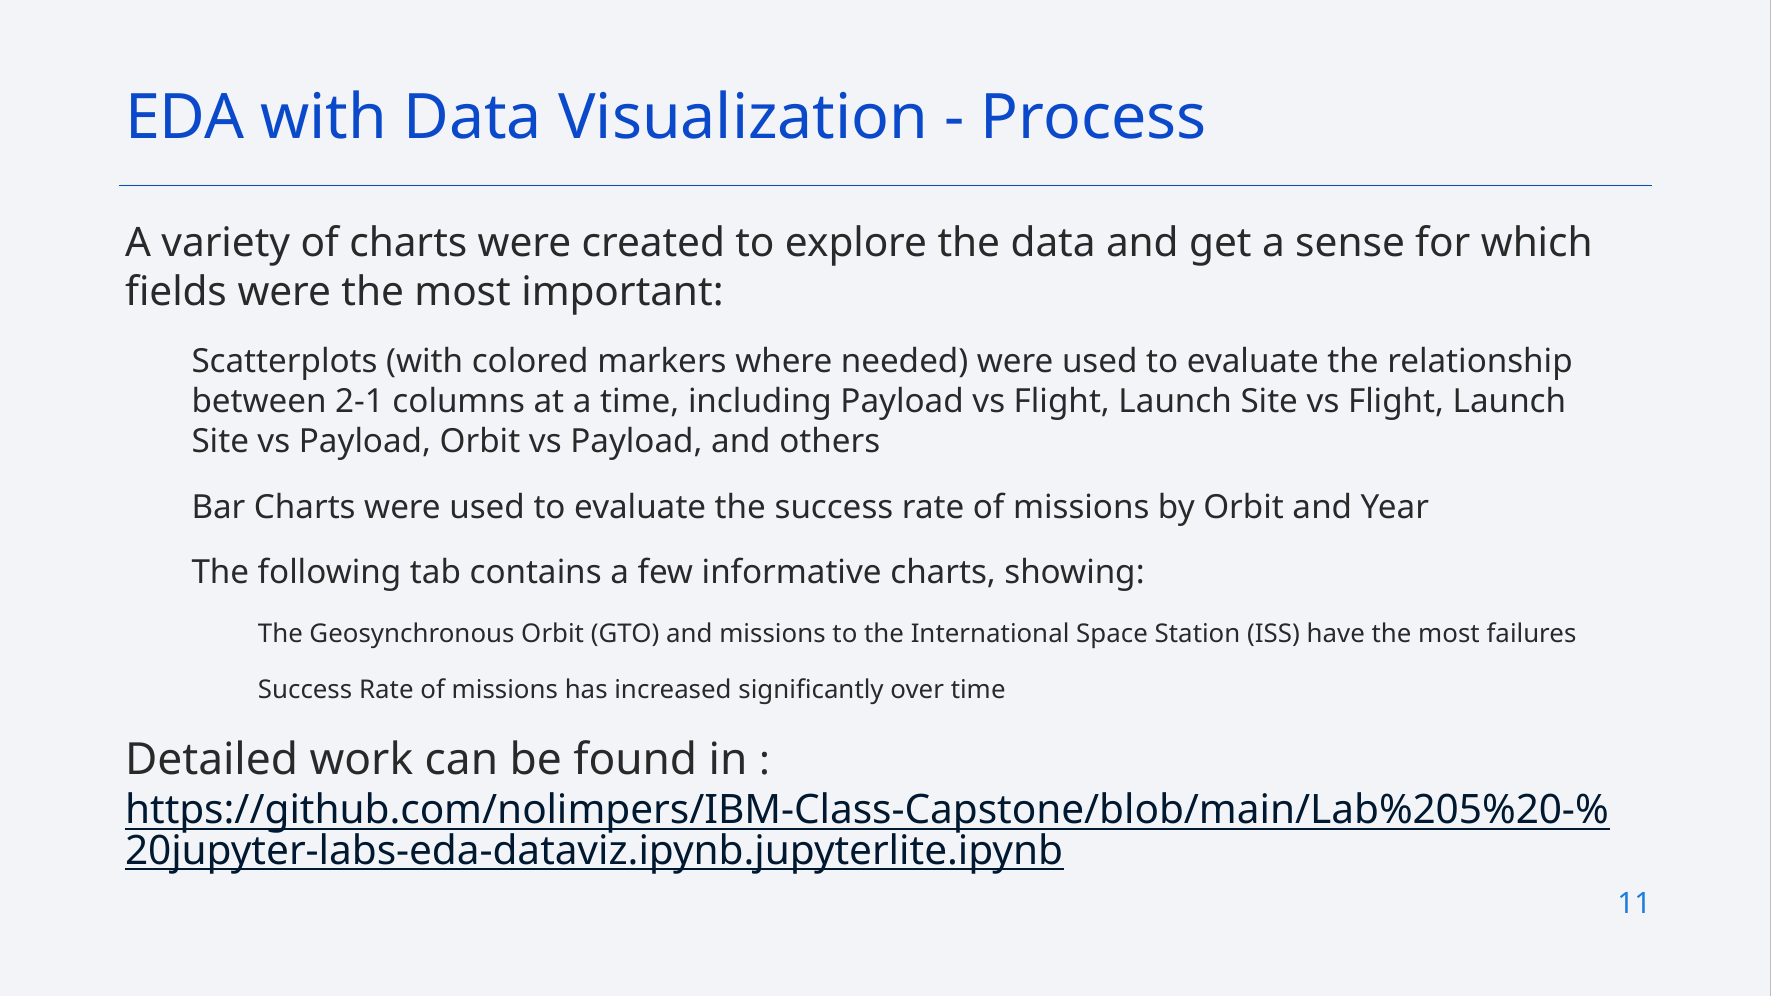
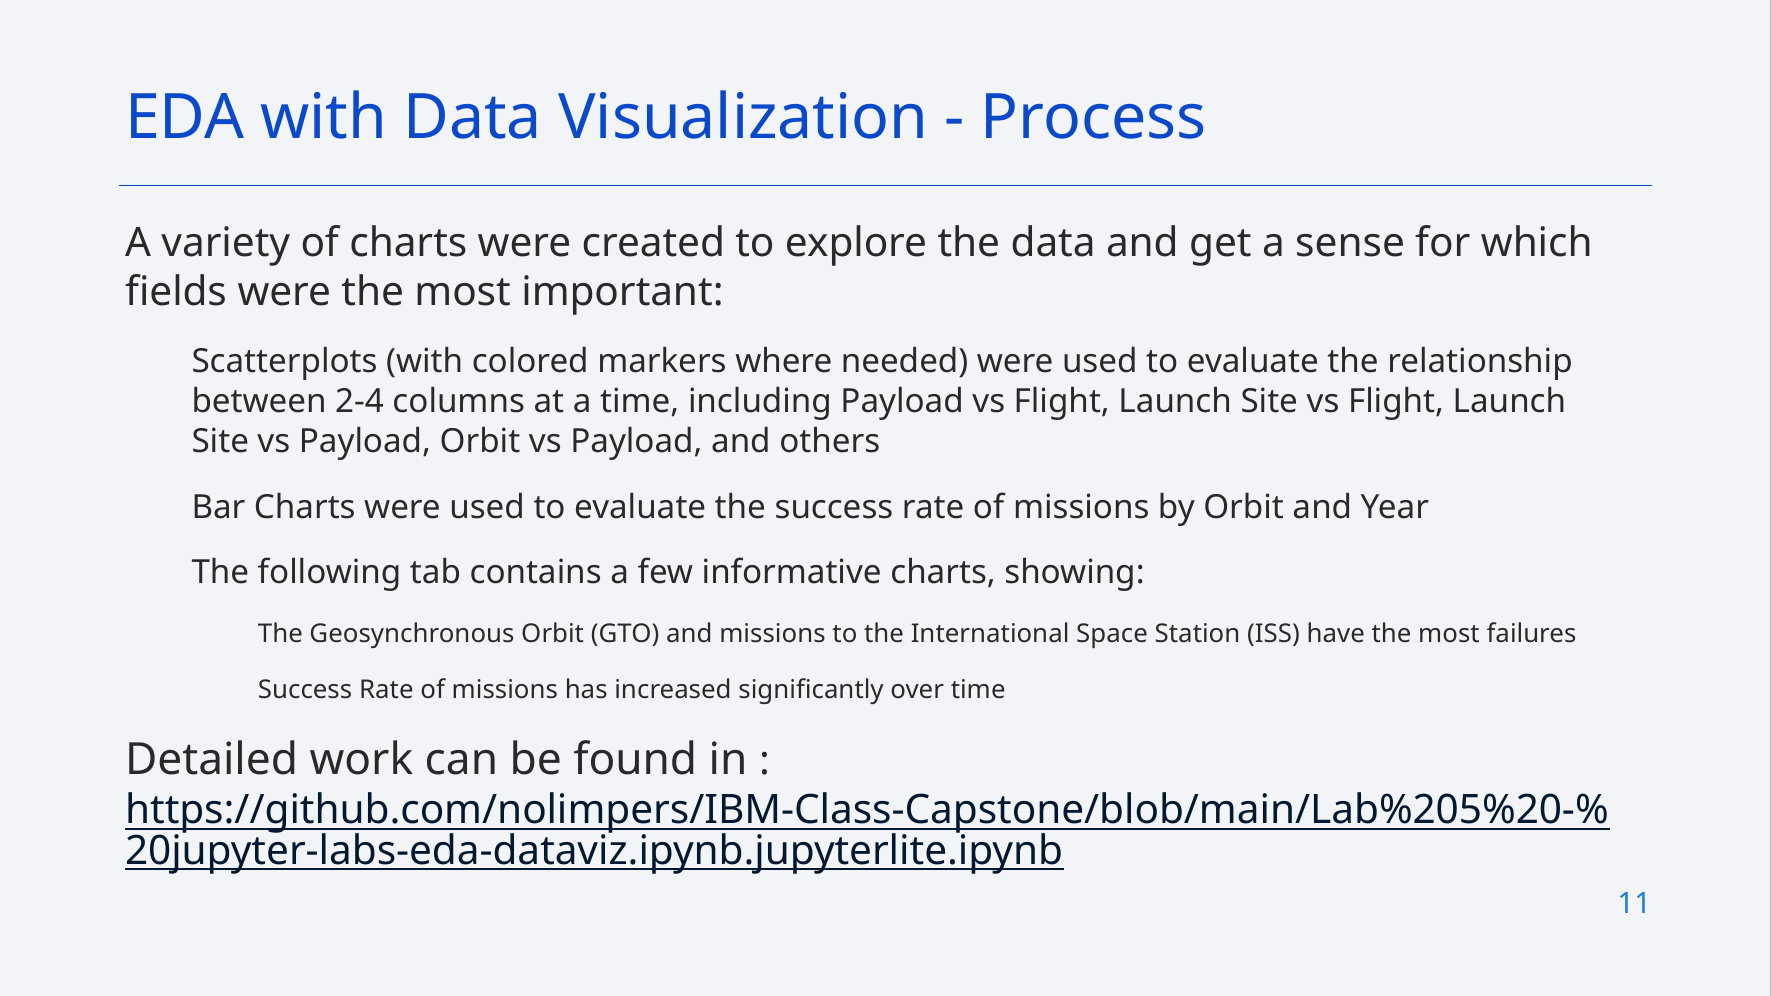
2-1: 2-1 -> 2-4
